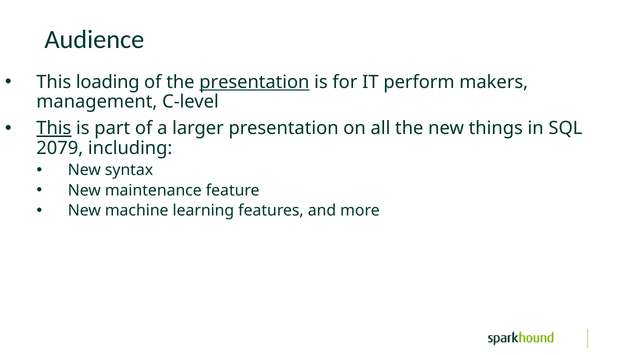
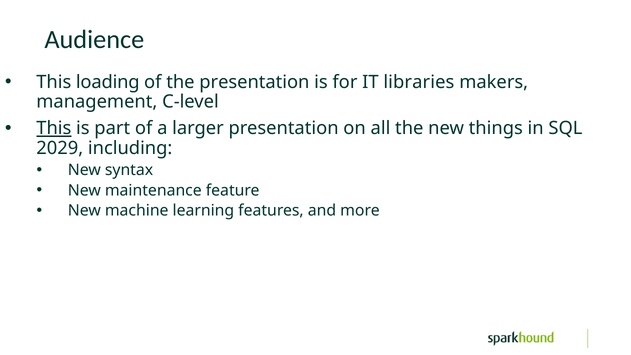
presentation at (254, 82) underline: present -> none
perform: perform -> libraries
2079: 2079 -> 2029
